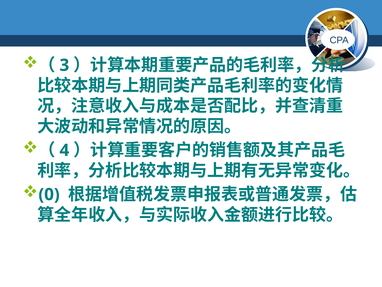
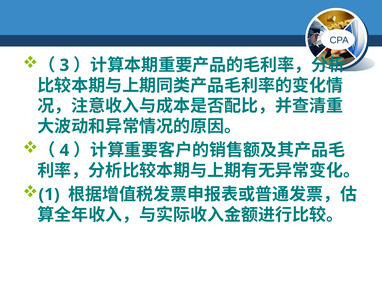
0: 0 -> 1
